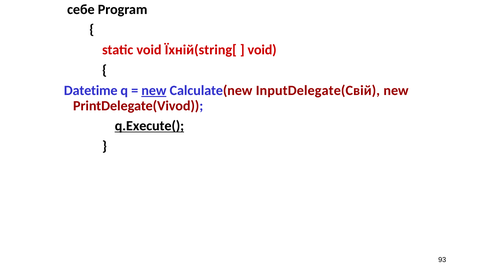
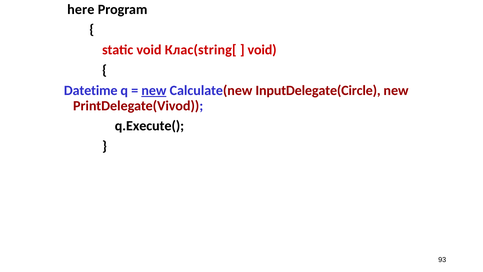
себе: себе -> here
Їхній(string[: Їхній(string[ -> Клас(string[
InputDelegate(Свій: InputDelegate(Свій -> InputDelegate(Circle
q.Execute( underline: present -> none
